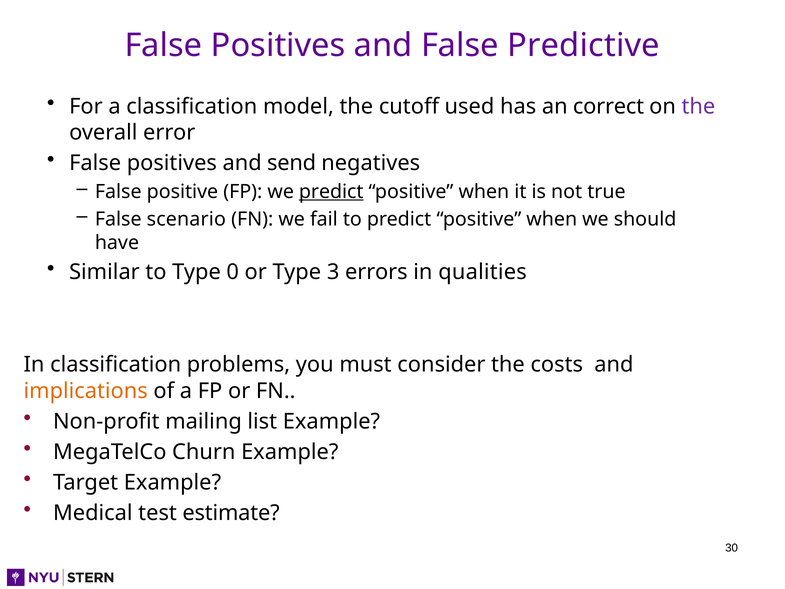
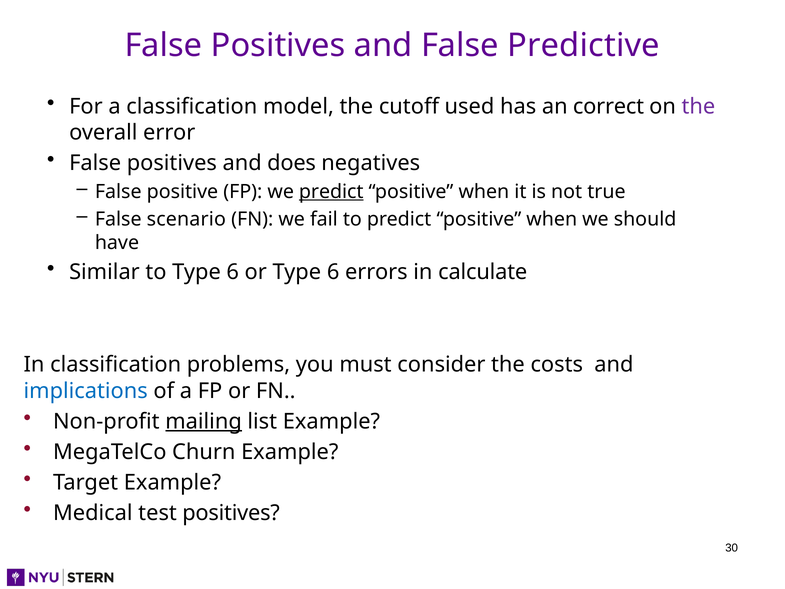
send: send -> does
to Type 0: 0 -> 6
or Type 3: 3 -> 6
qualities: qualities -> calculate
implications colour: orange -> blue
mailing underline: none -> present
test estimate: estimate -> positives
